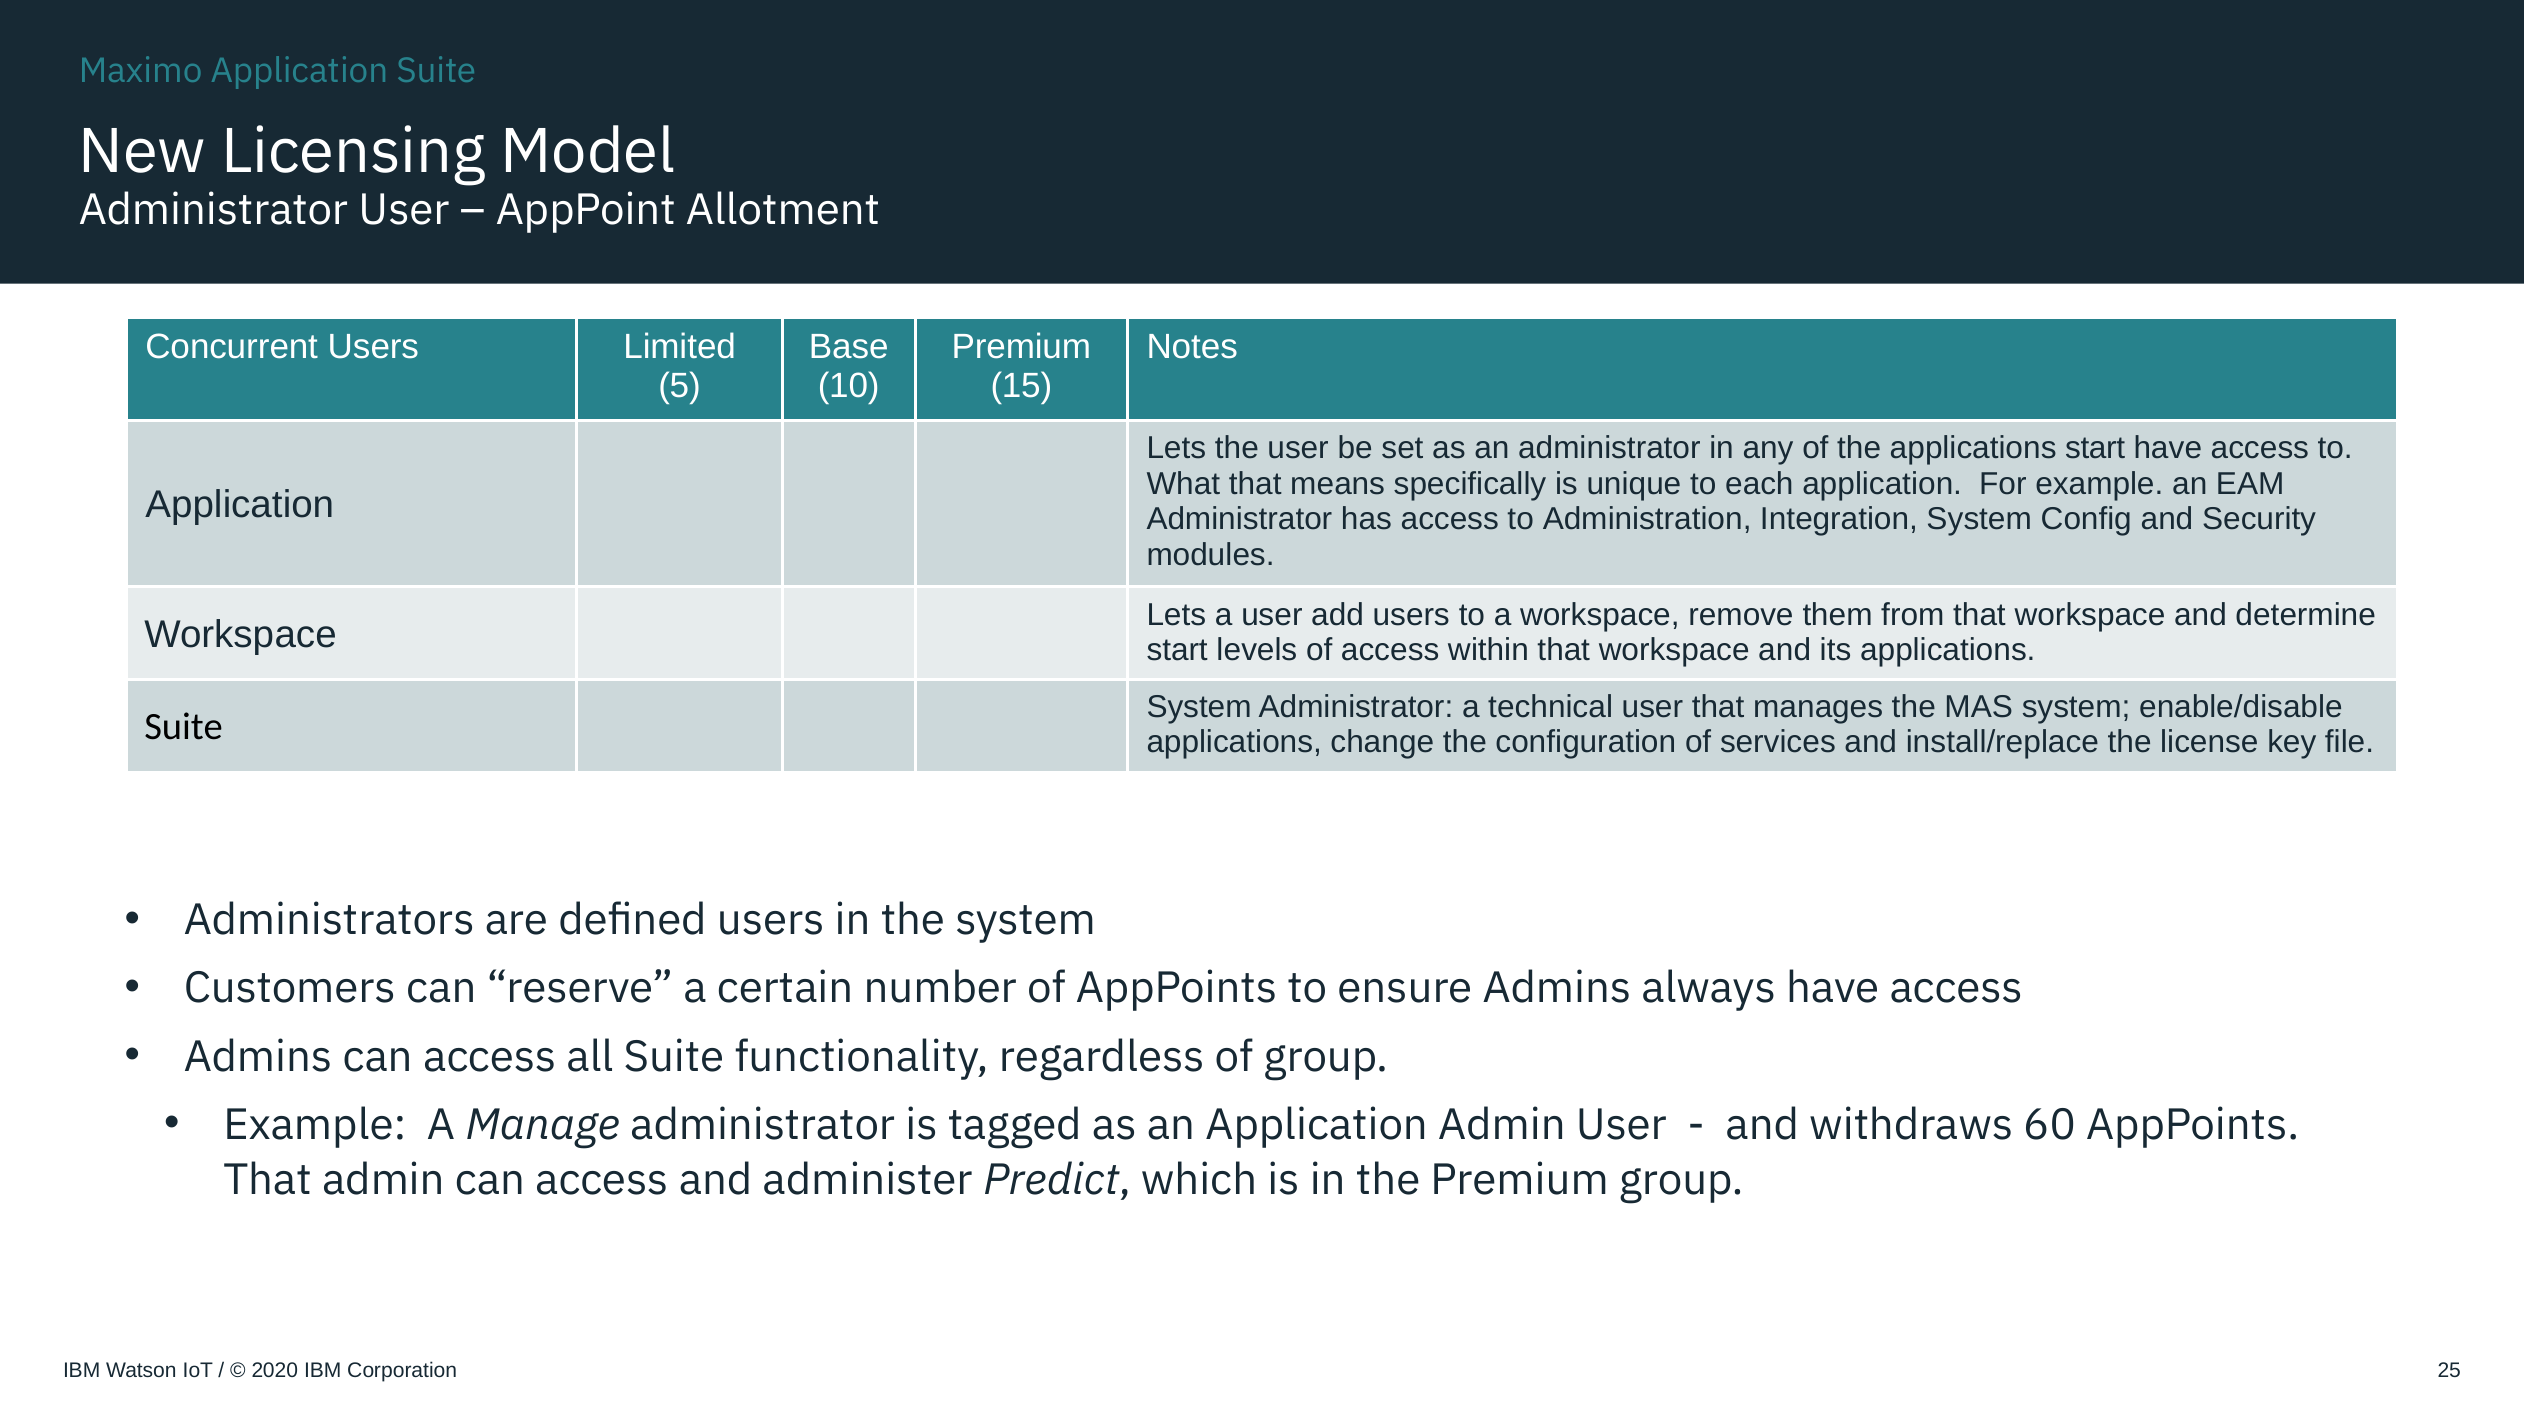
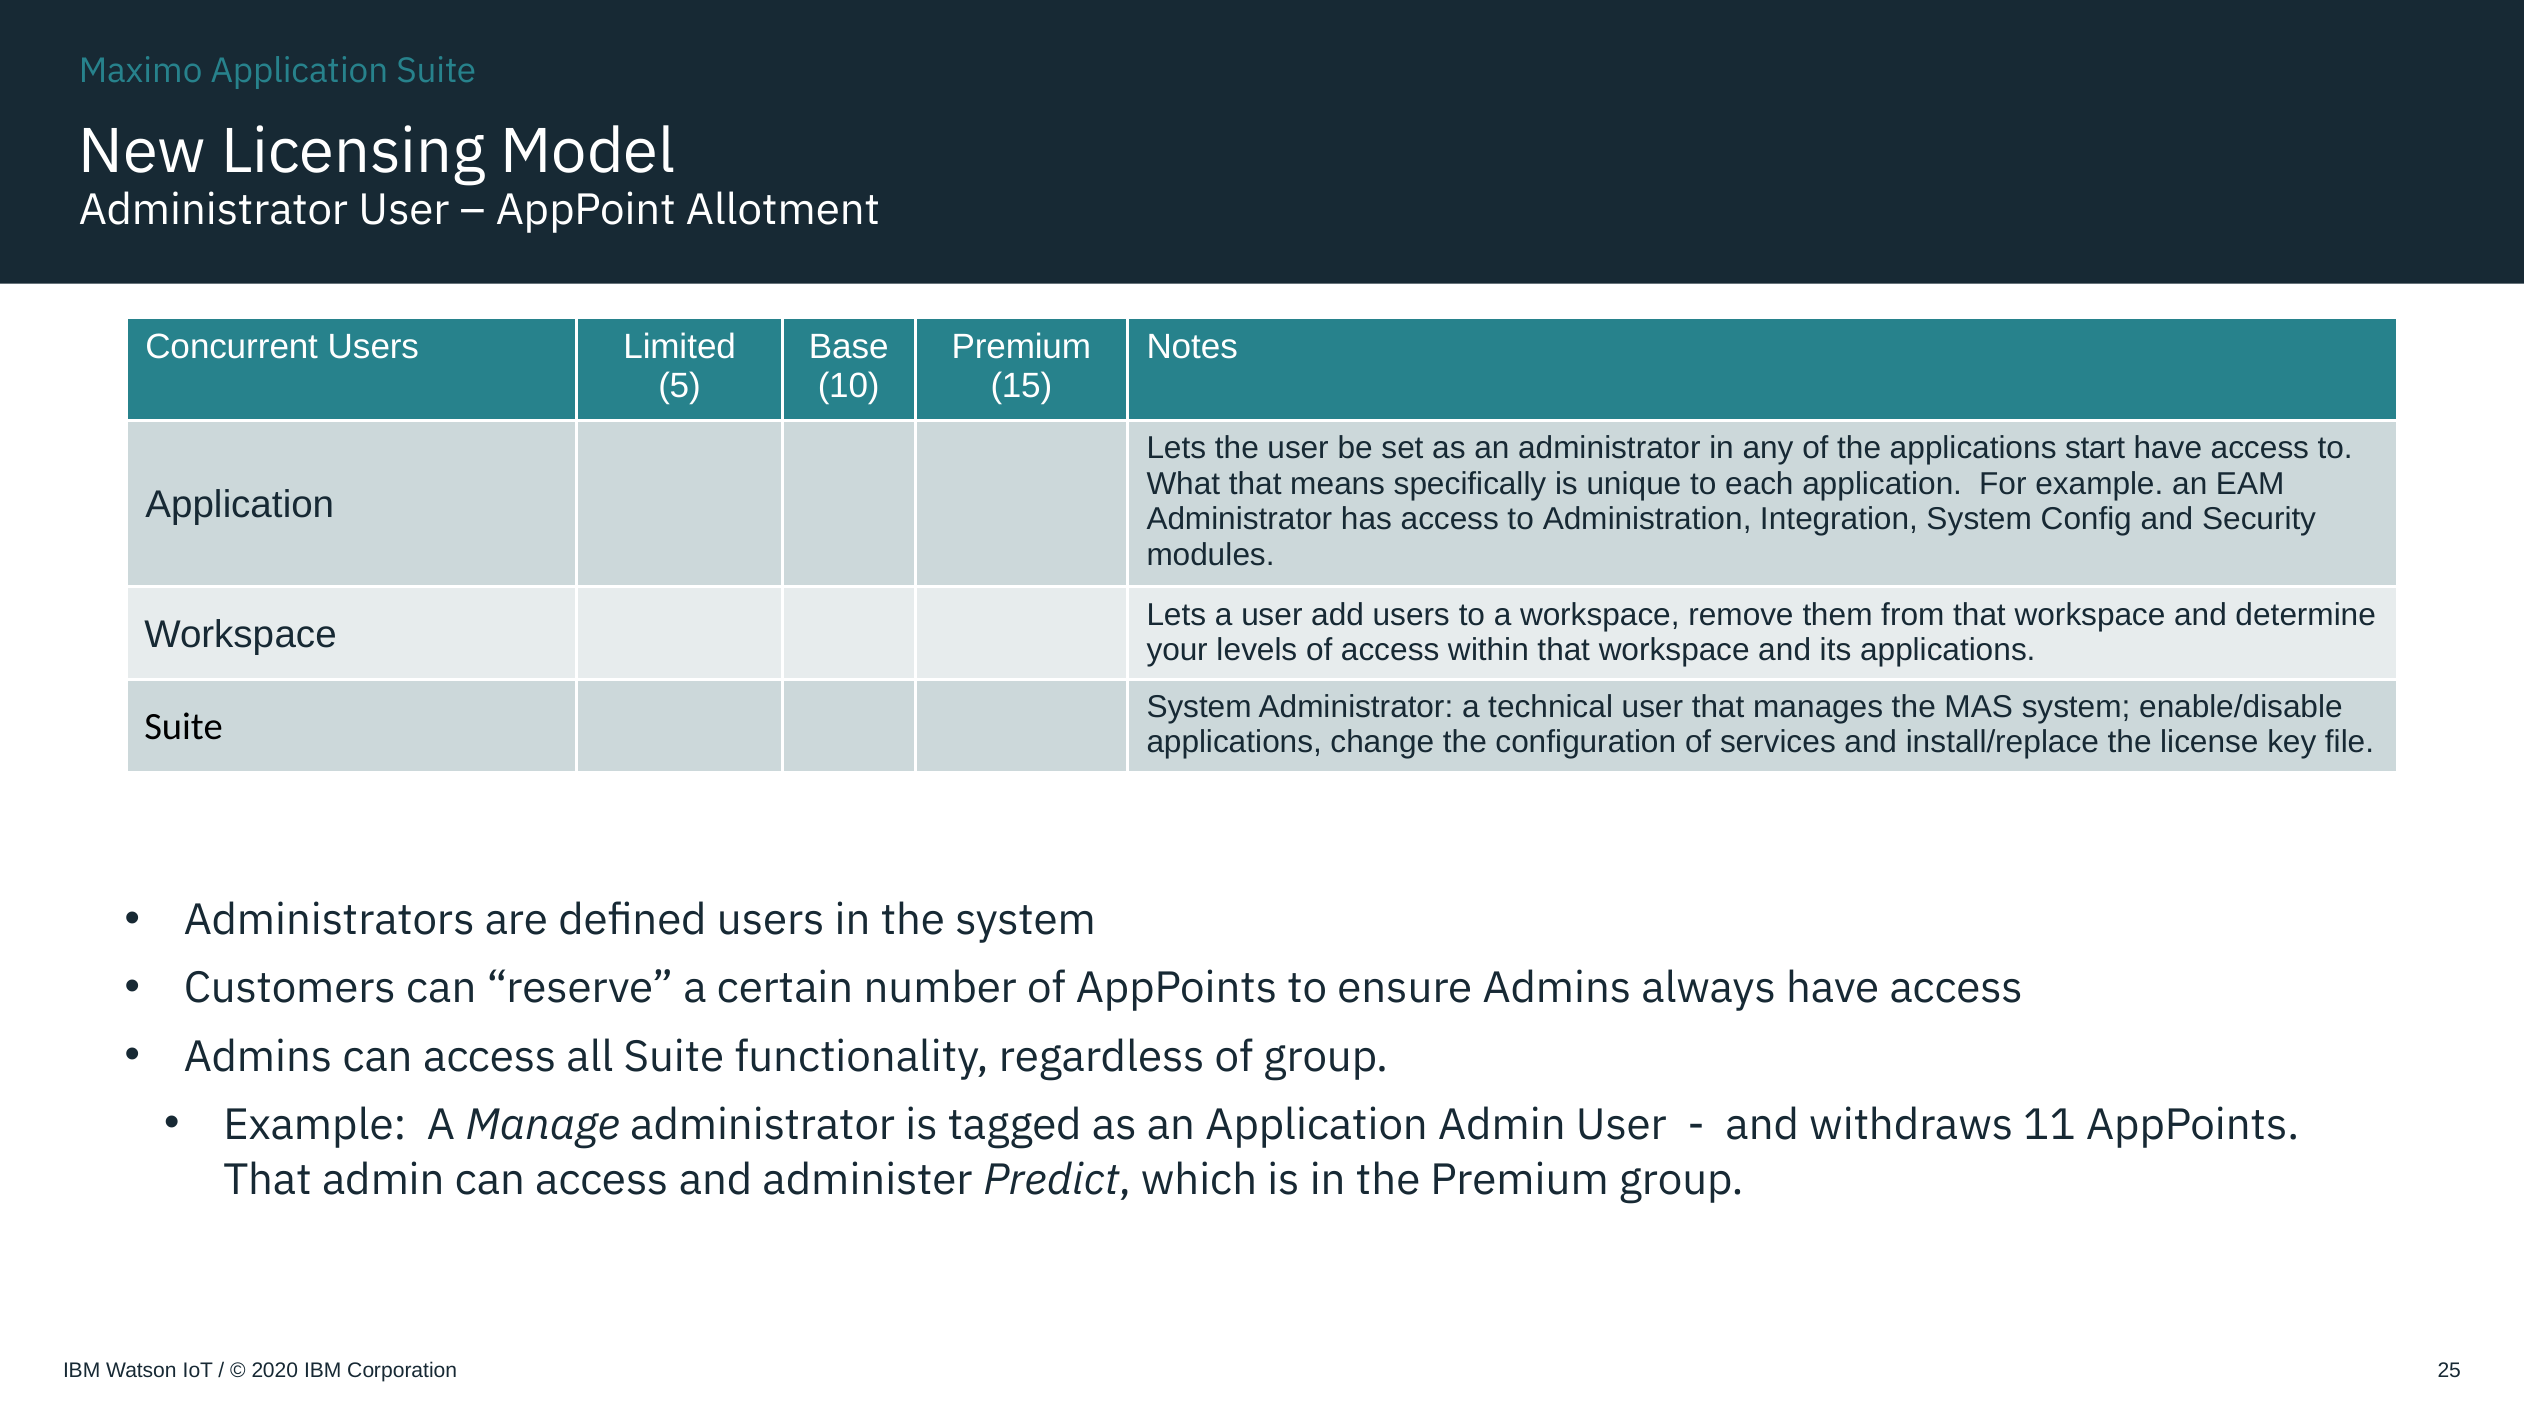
start at (1177, 650): start -> your
60: 60 -> 11
